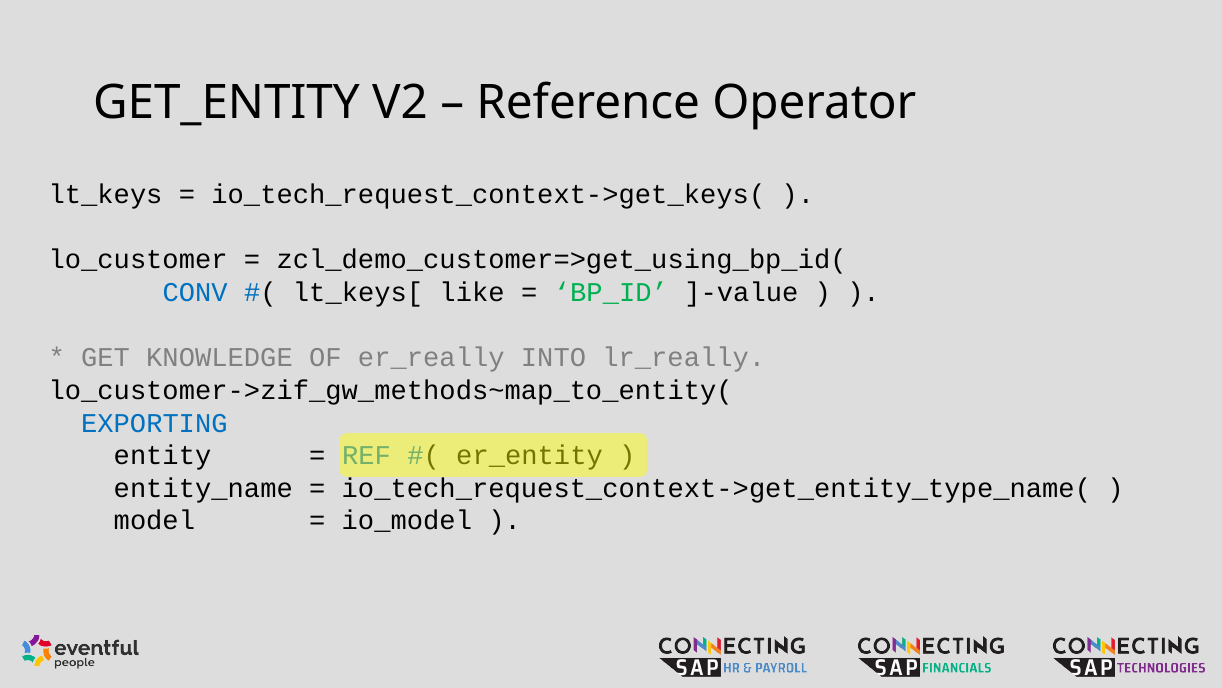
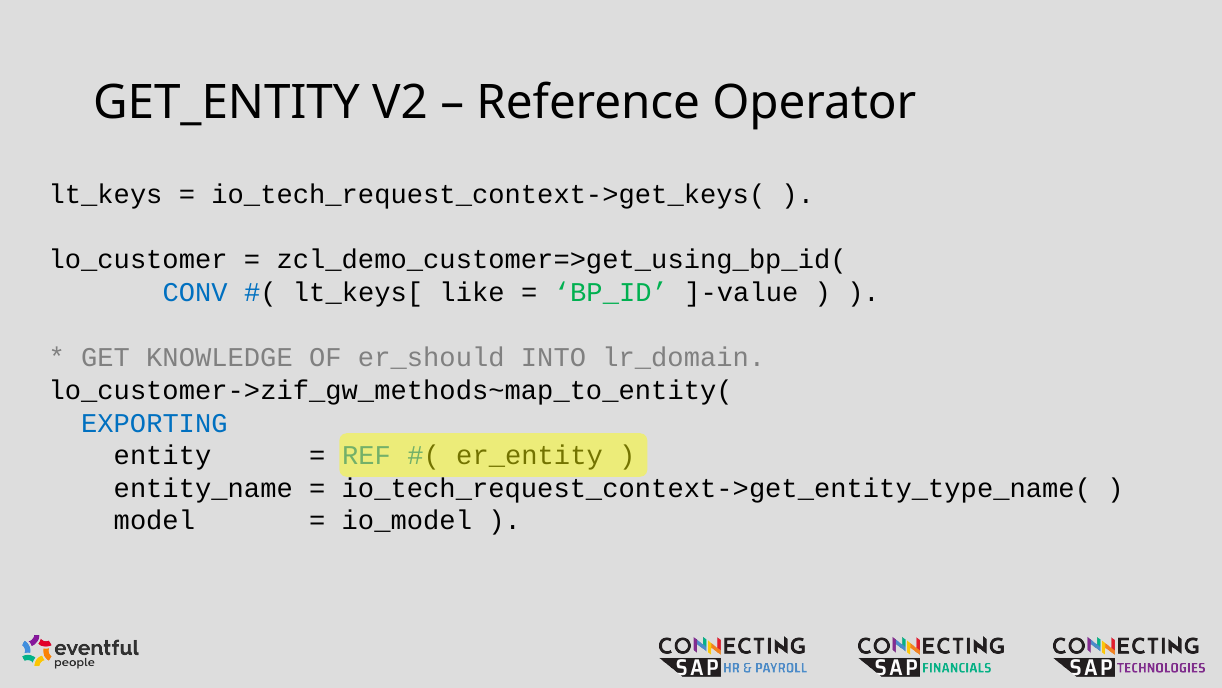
er_really: er_really -> er_should
lr_really: lr_really -> lr_domain
